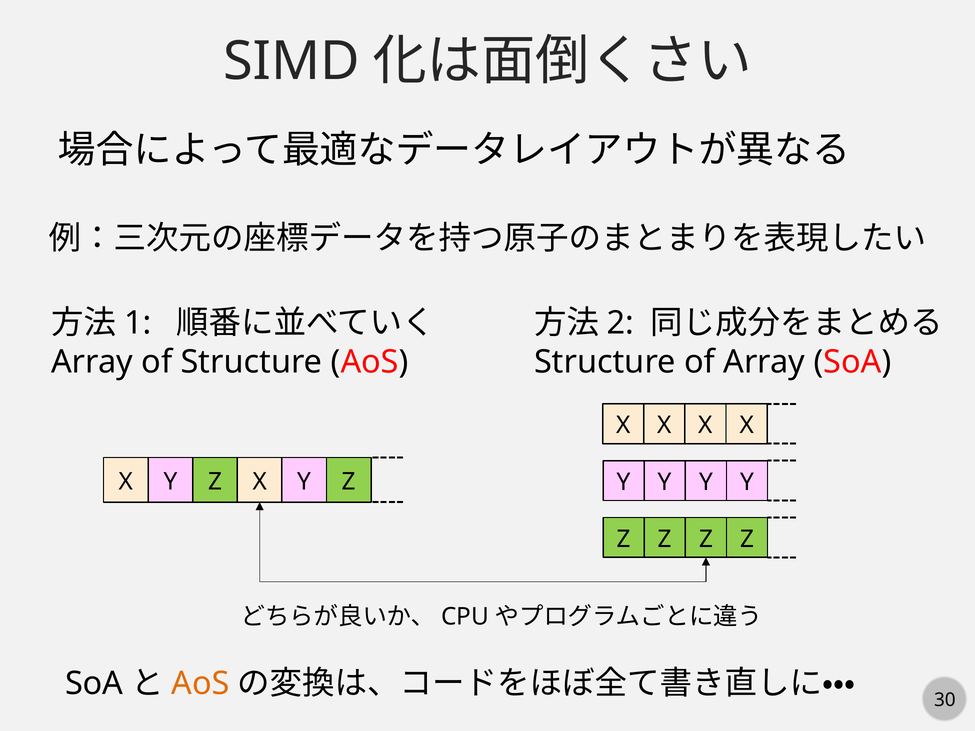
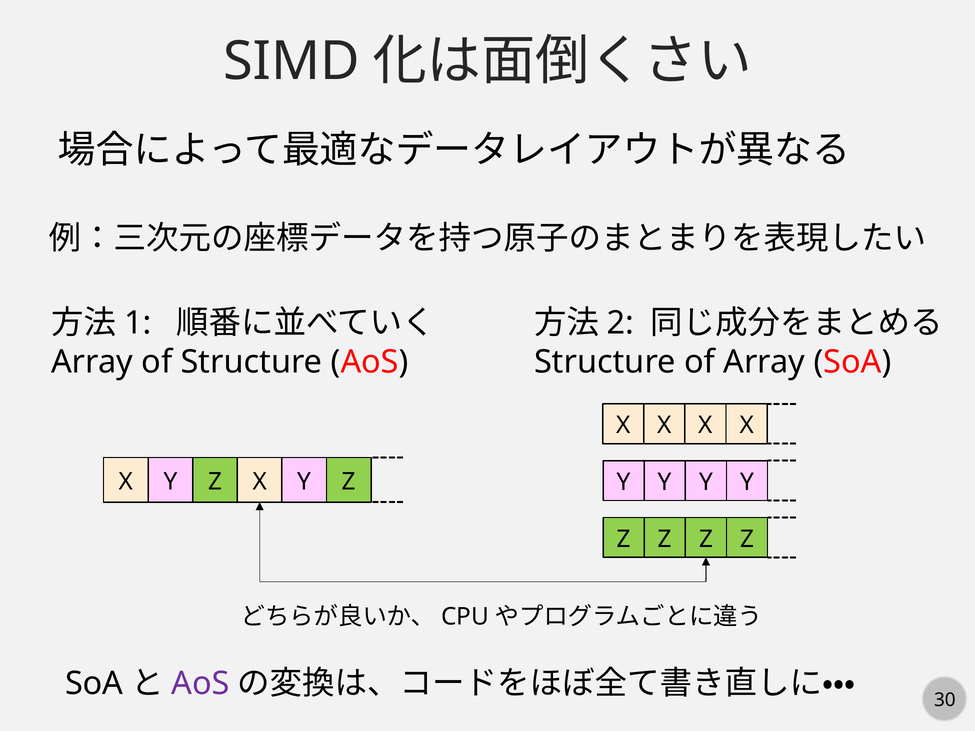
AoS at (200, 684) colour: orange -> purple
